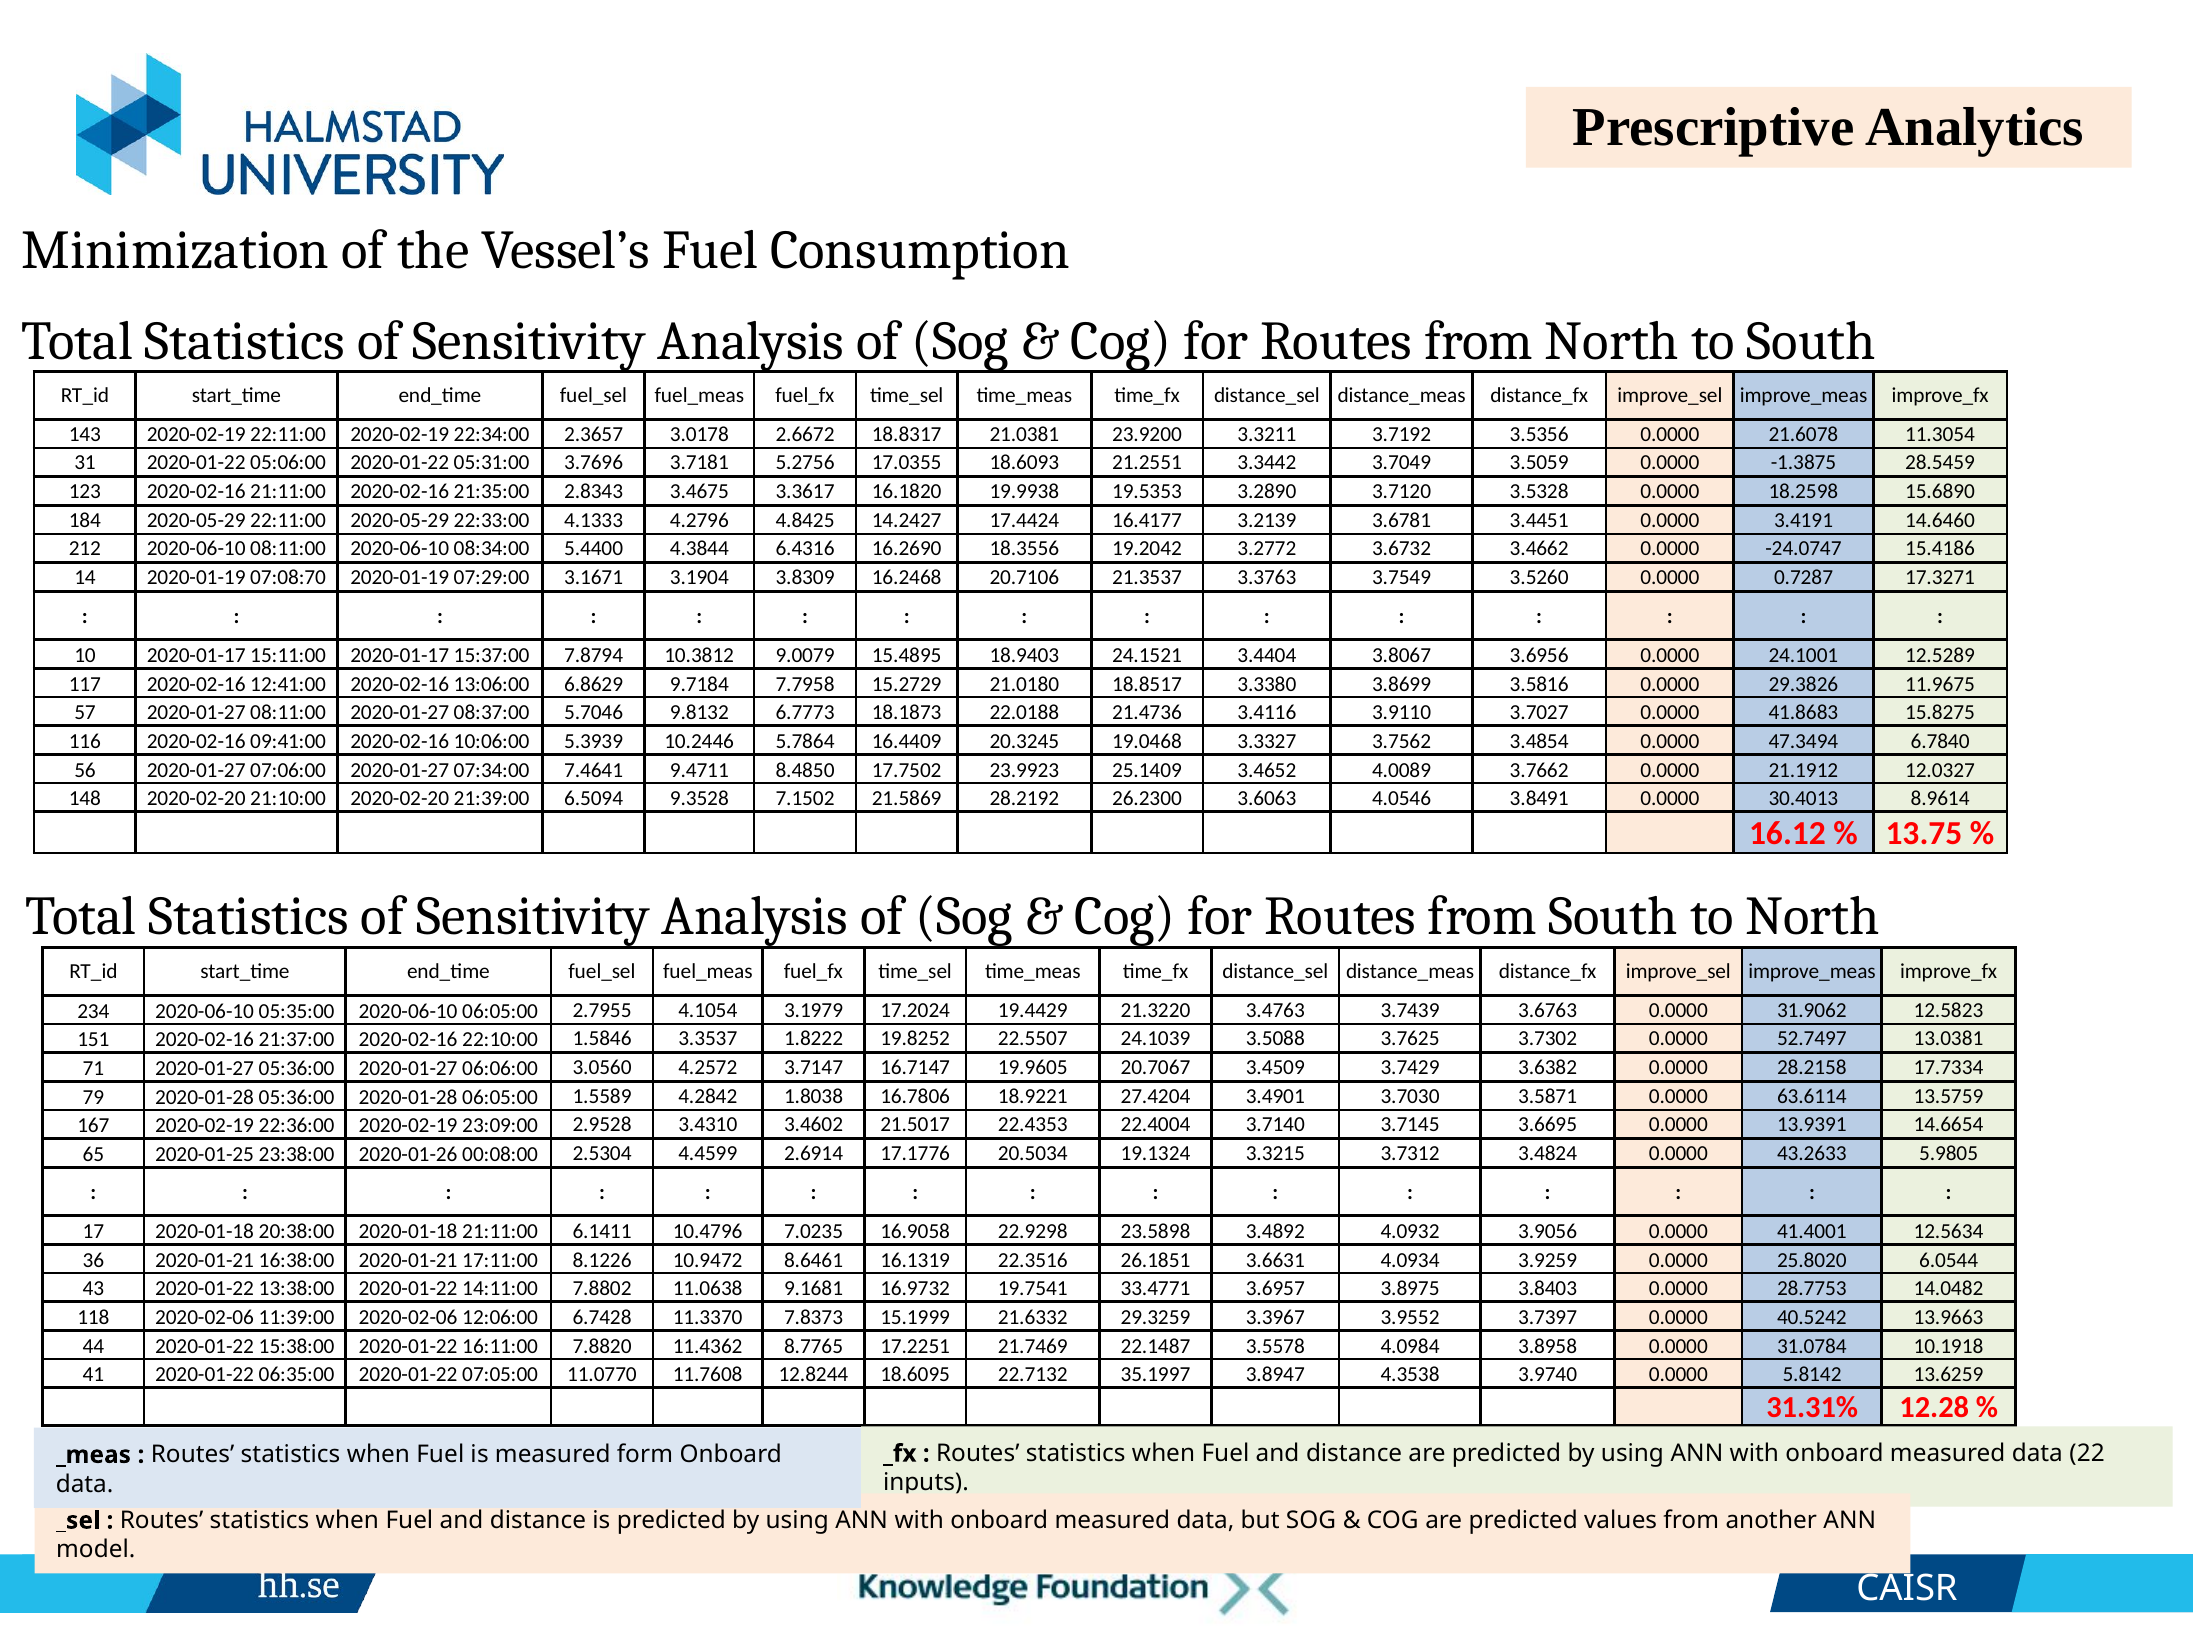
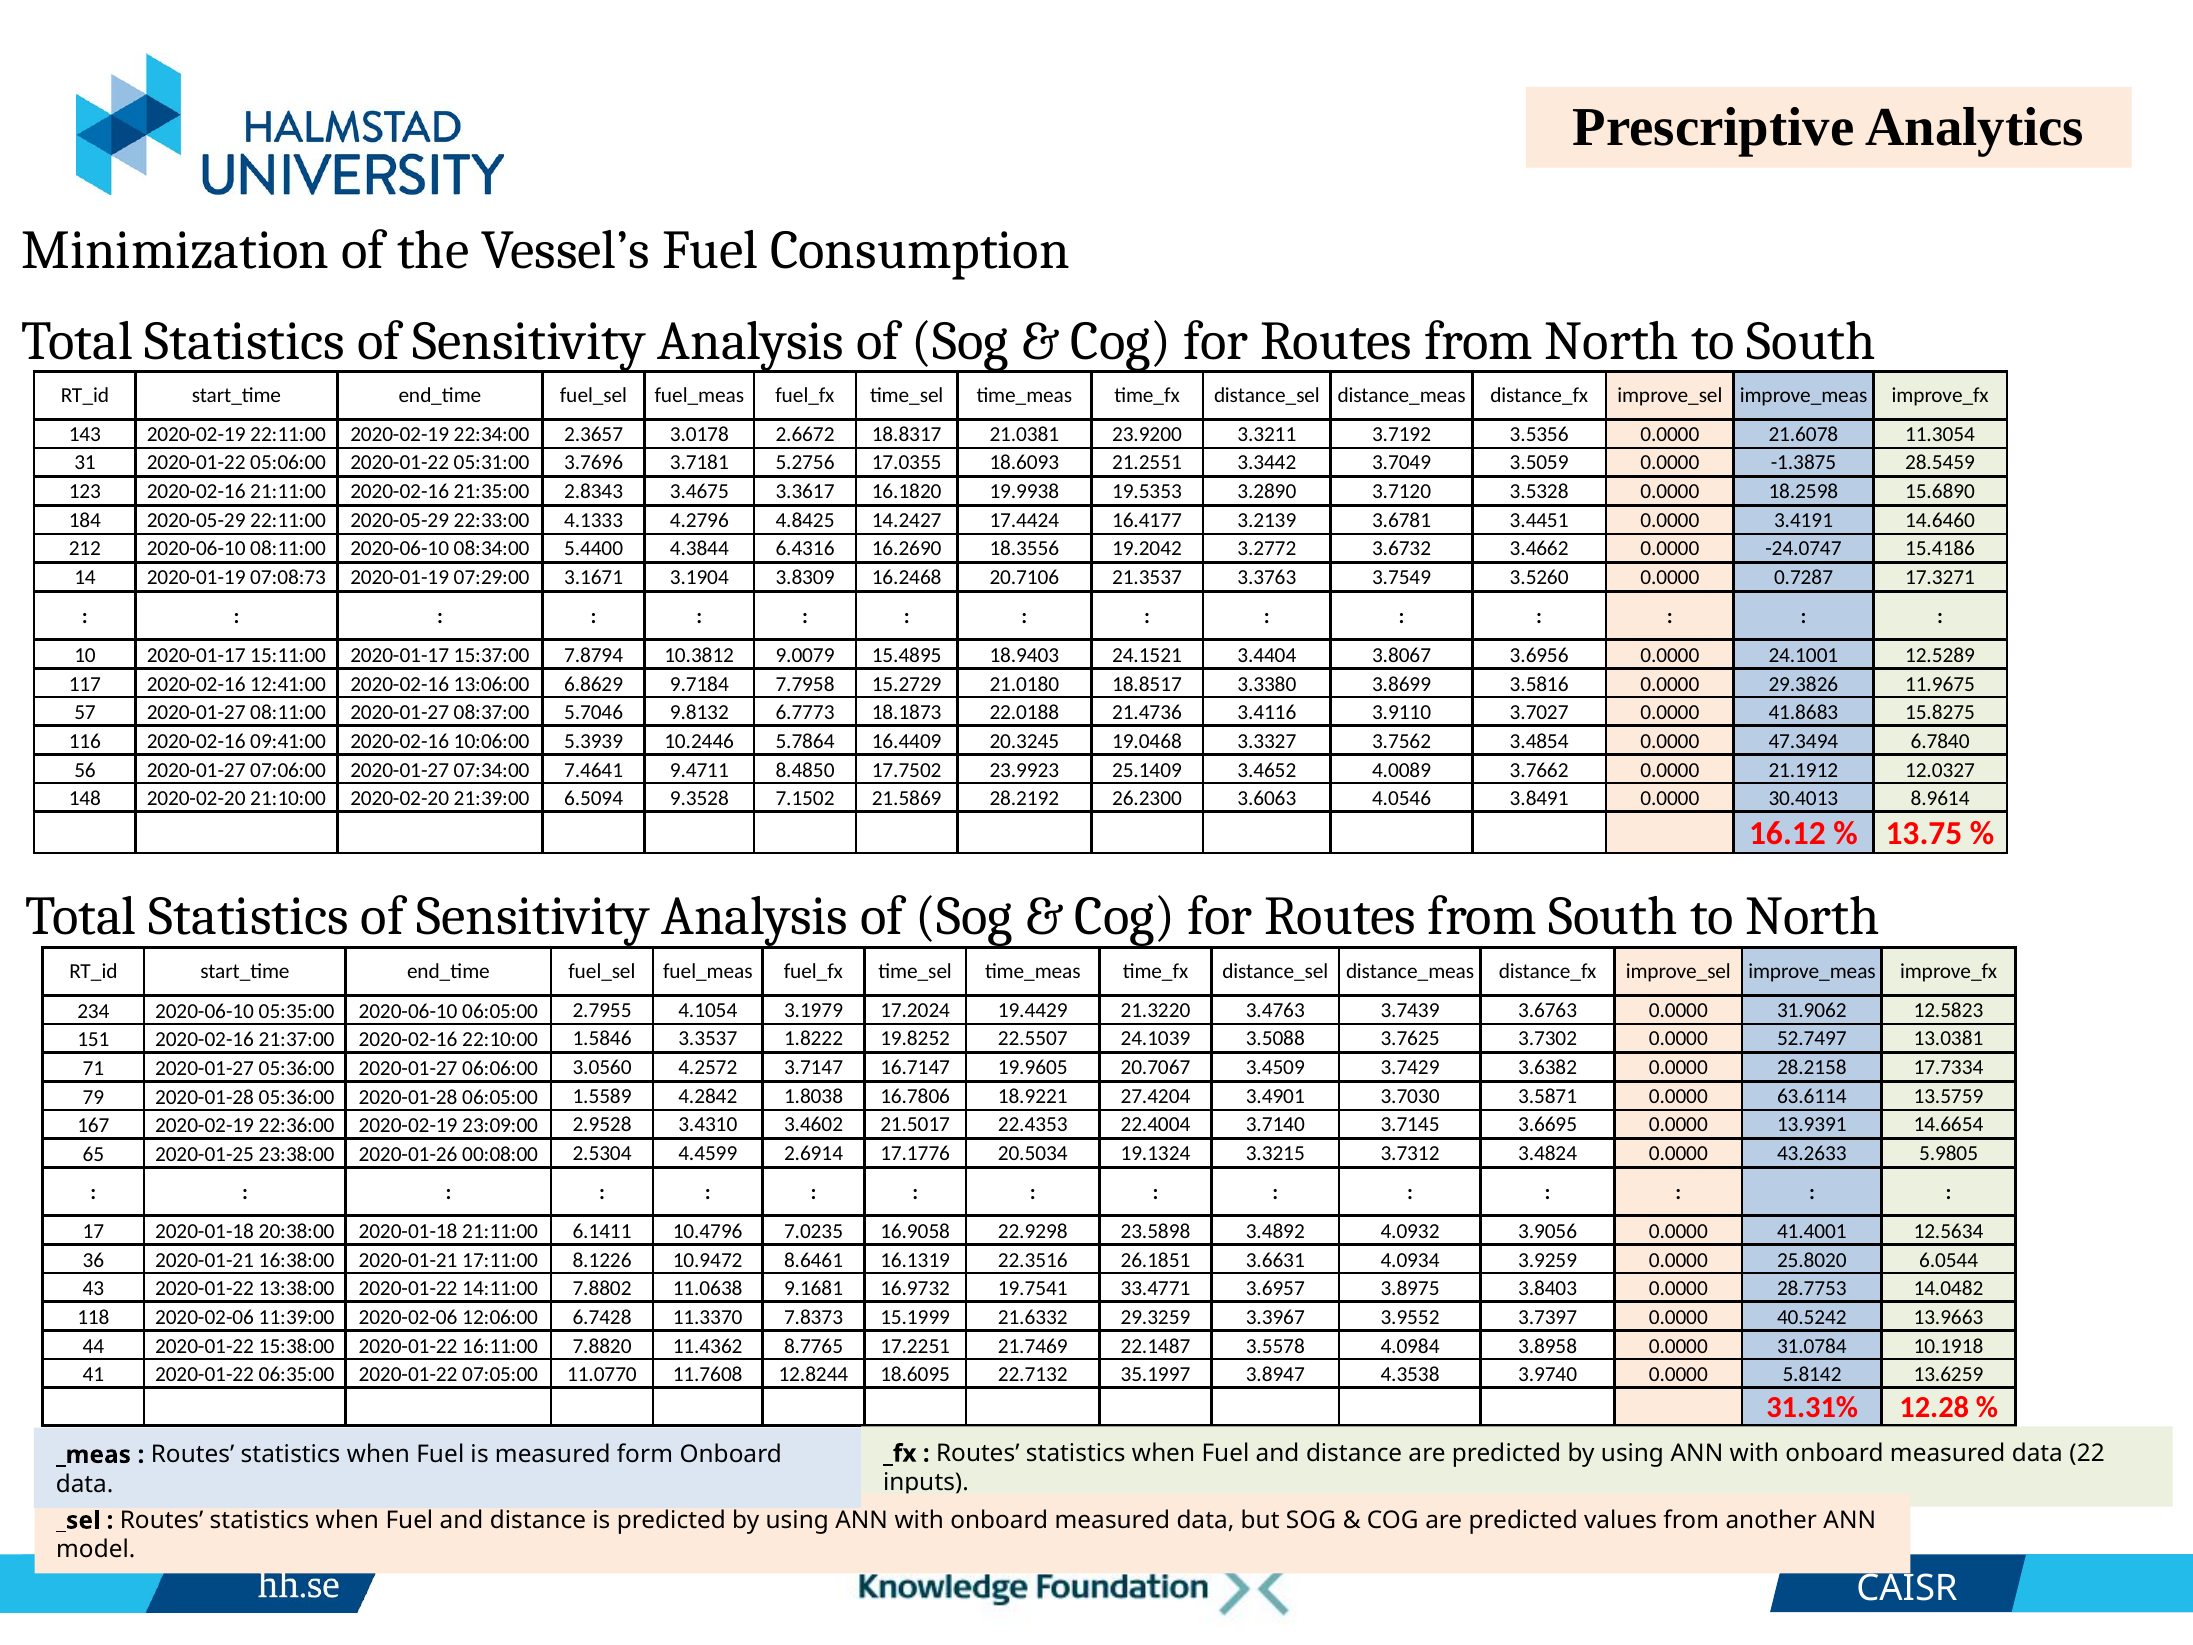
07:08:70: 07:08:70 -> 07:08:73
